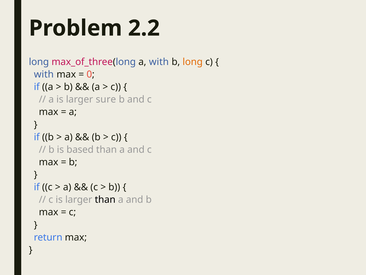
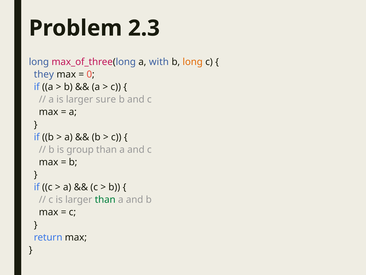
2.2: 2.2 -> 2.3
with at (44, 74): with -> they
based: based -> group
than at (105, 199) colour: black -> green
